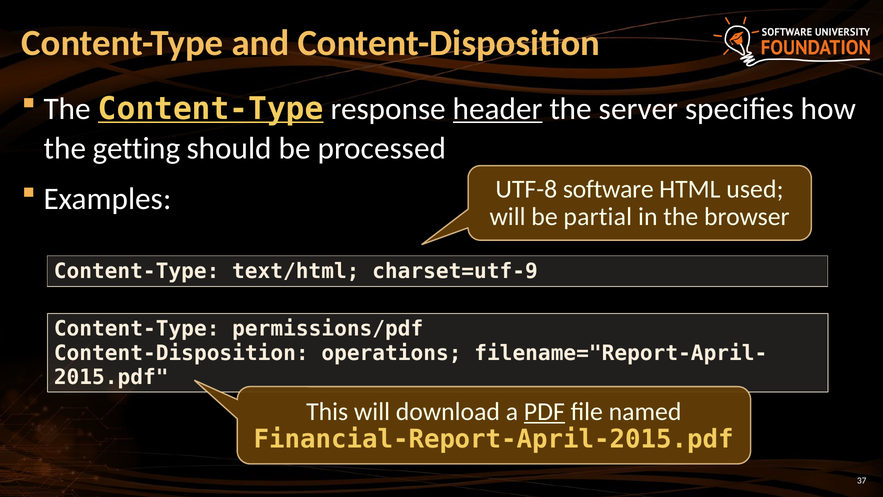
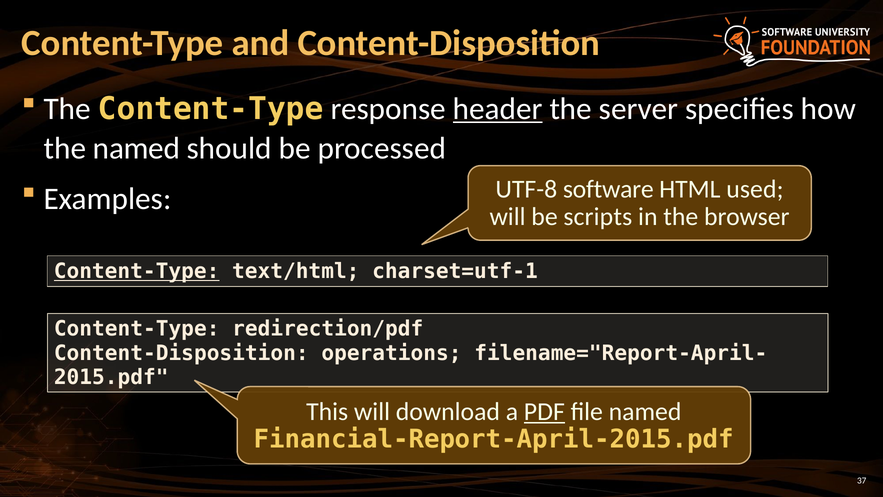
Content-Type at (211, 109) underline: present -> none
the getting: getting -> named
partial: partial -> scripts
Content-Type at (137, 271) underline: none -> present
charset=utf-9: charset=utf-9 -> charset=utf-1
permissions/pdf: permissions/pdf -> redirection/pdf
